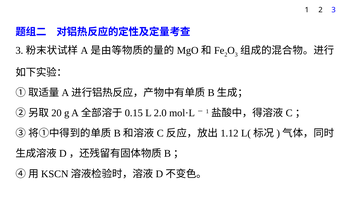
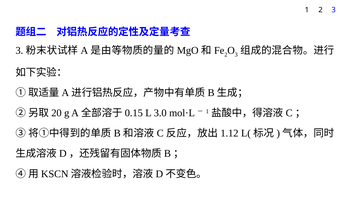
2.0: 2.0 -> 3.0
